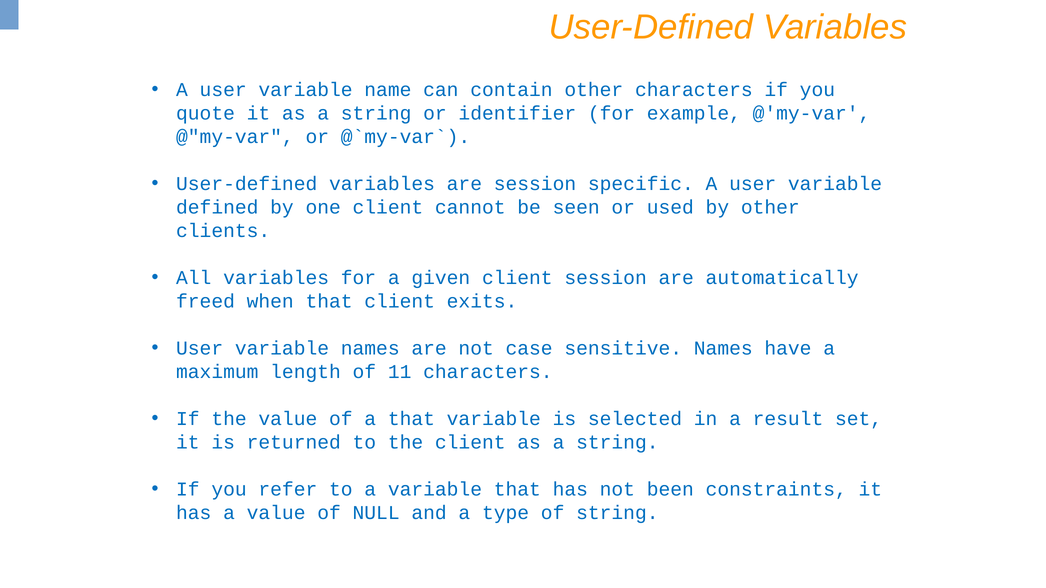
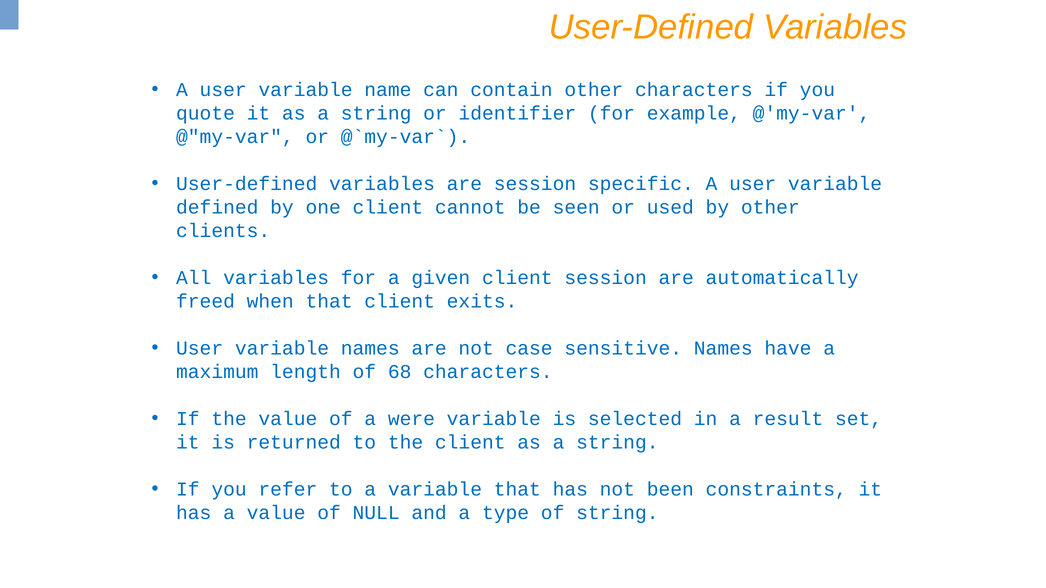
11: 11 -> 68
a that: that -> were
